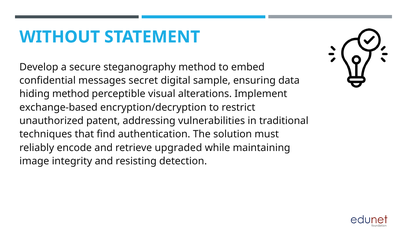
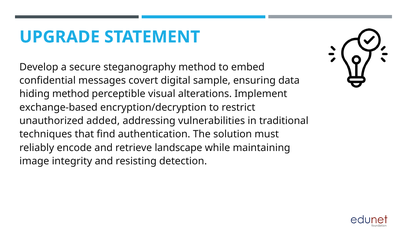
WITHOUT: WITHOUT -> UPGRADE
secret: secret -> covert
patent: patent -> added
upgraded: upgraded -> landscape
